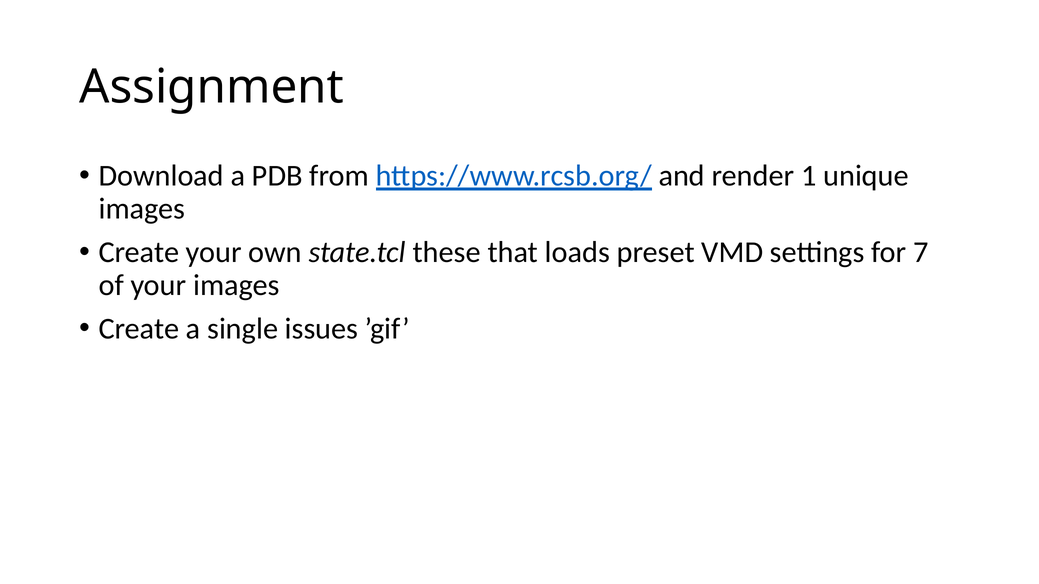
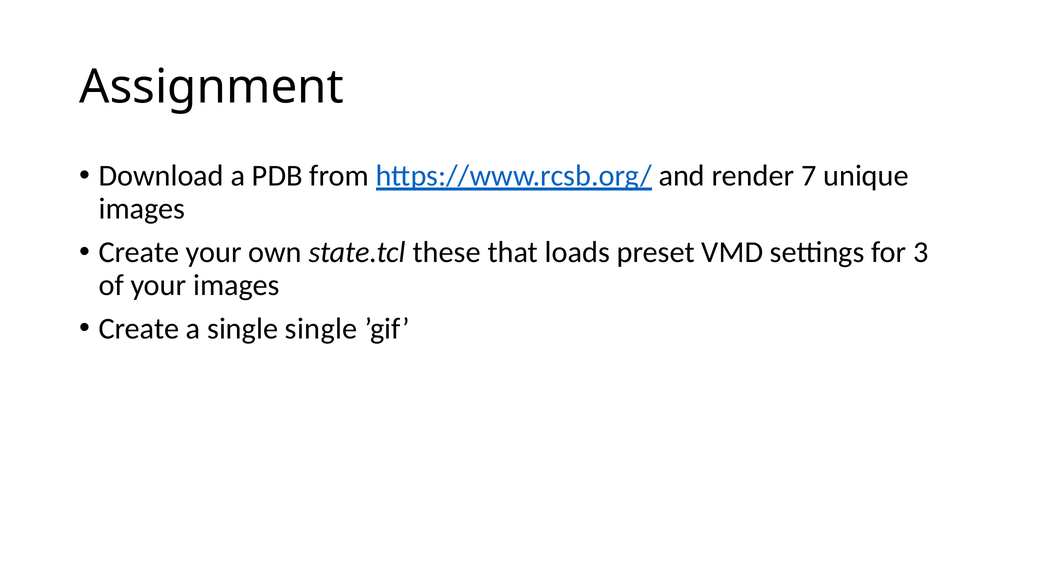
1: 1 -> 7
7: 7 -> 3
single issues: issues -> single
